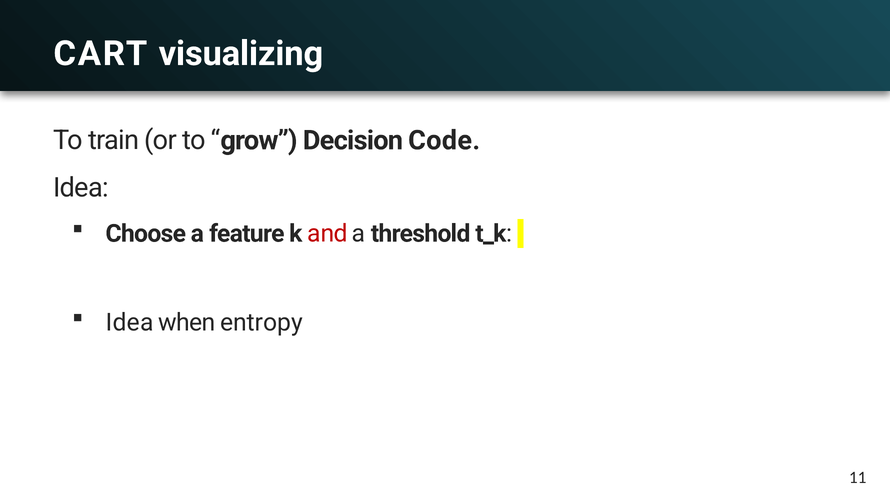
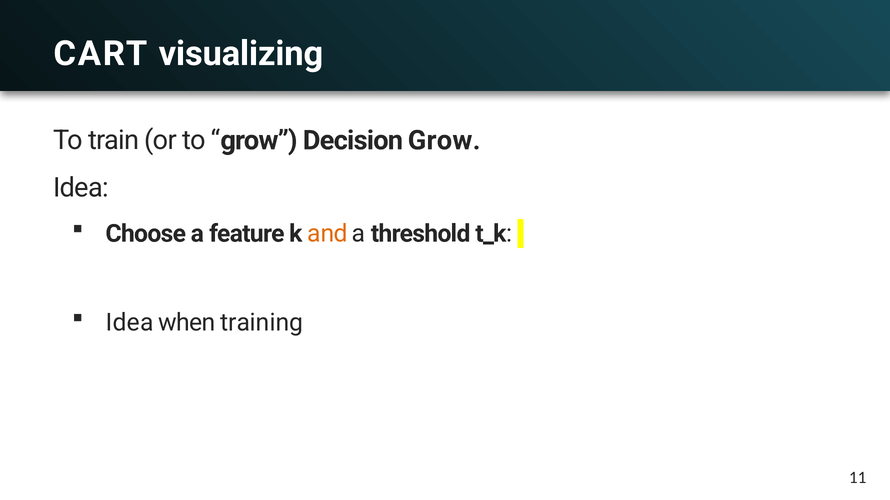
Decision Code: Code -> Grow
and colour: red -> orange
entropy: entropy -> training
